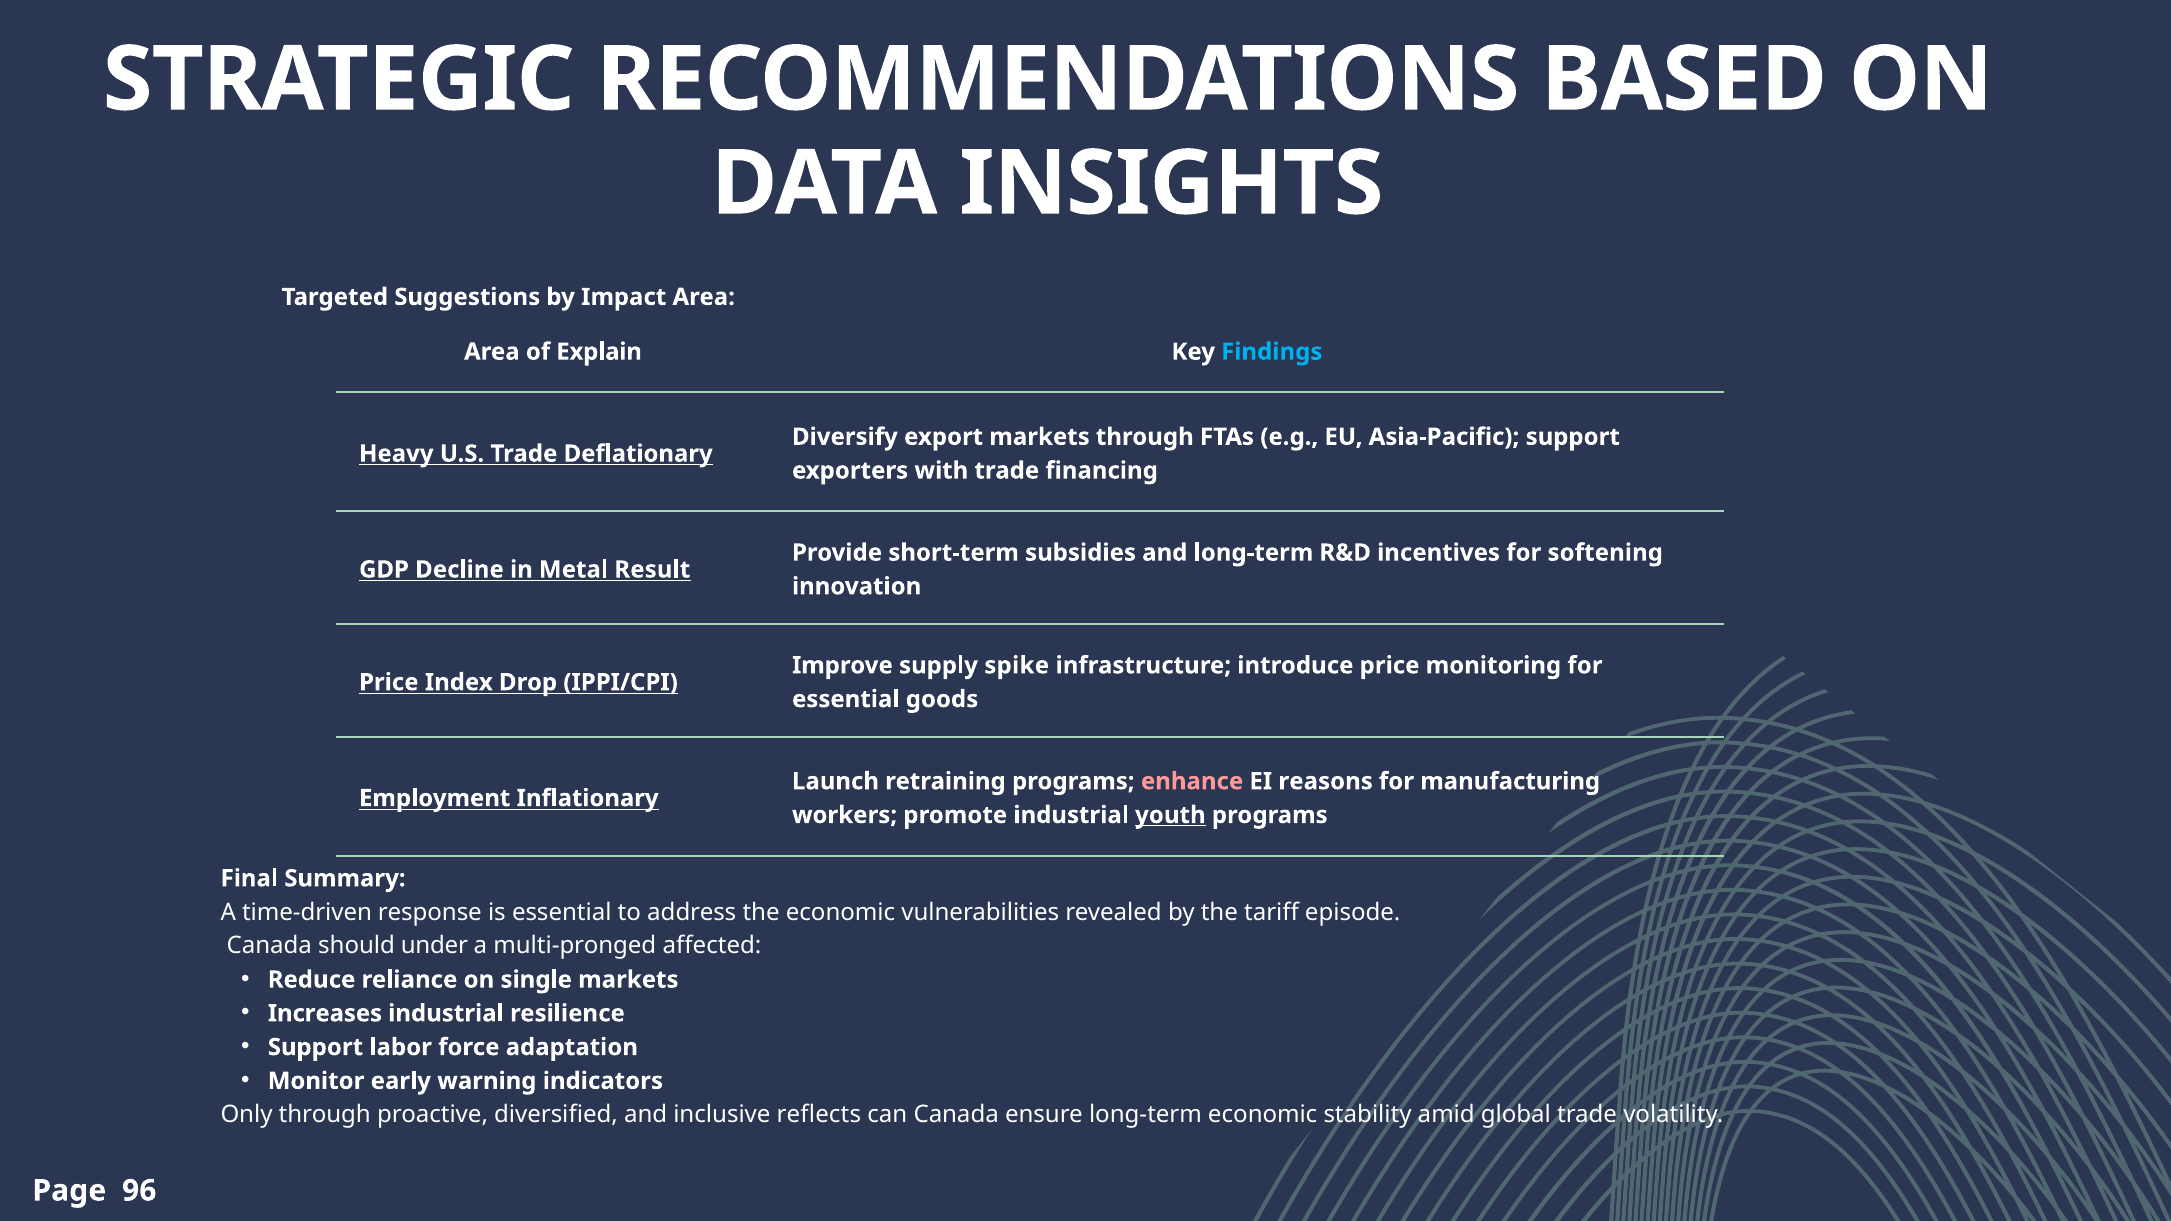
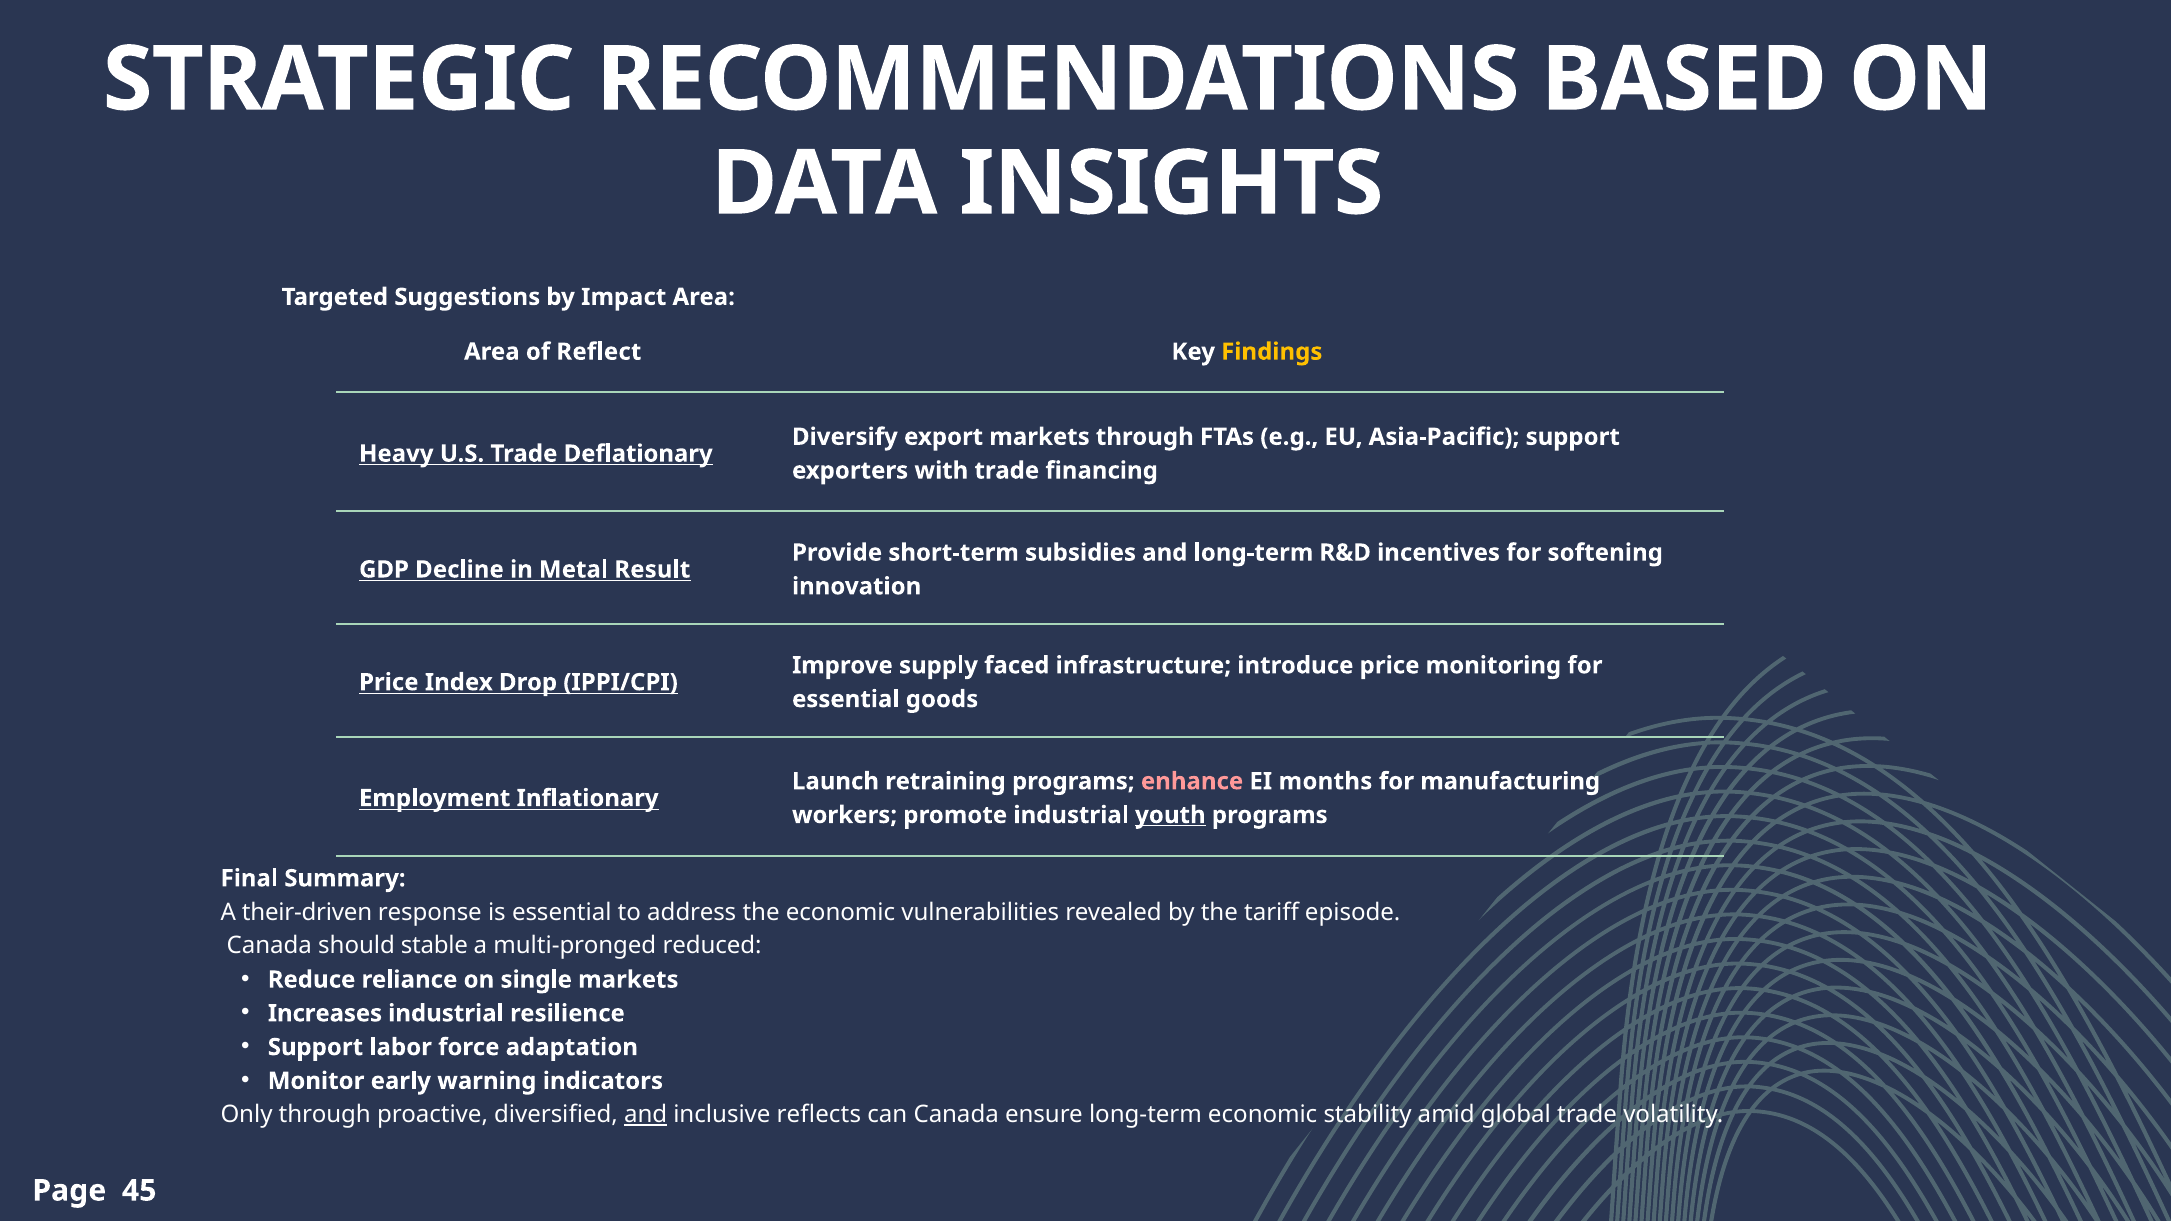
Explain: Explain -> Reflect
Findings colour: light blue -> yellow
spike: spike -> faced
reasons: reasons -> months
time-driven: time-driven -> their-driven
under: under -> stable
affected: affected -> reduced
and at (646, 1115) underline: none -> present
96: 96 -> 45
